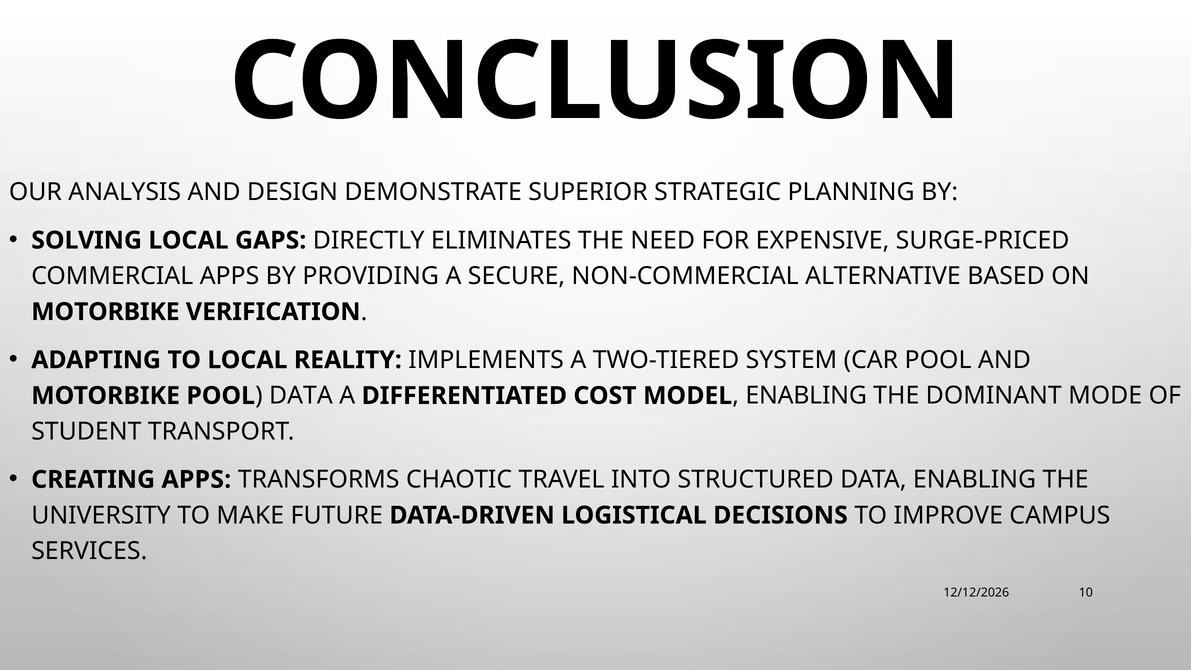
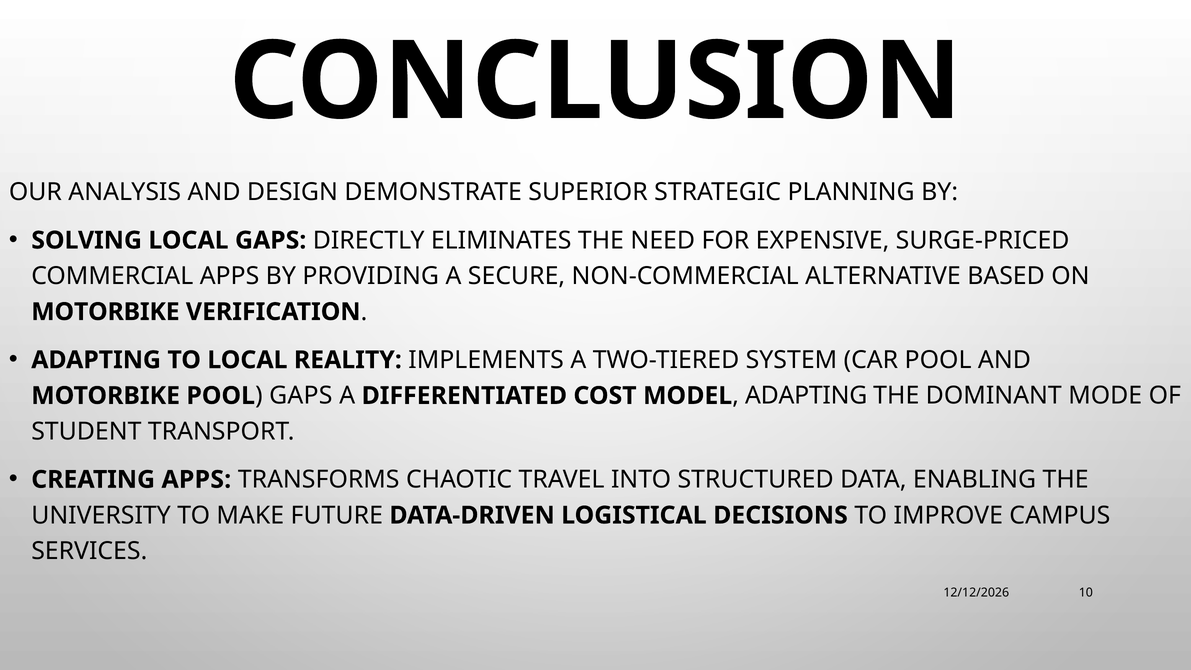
DATA at (301, 396): DATA -> GAPS
ENABLING at (806, 396): ENABLING -> ADAPTING
